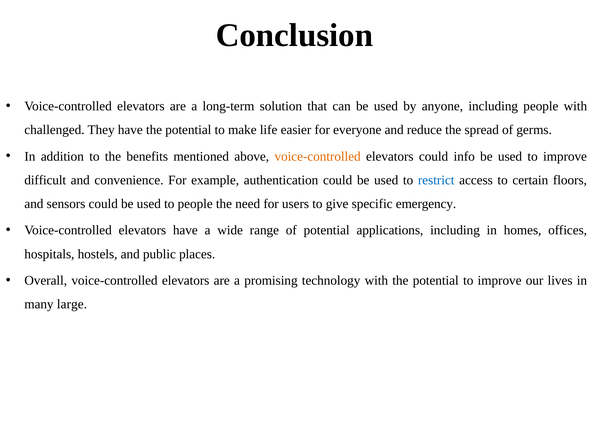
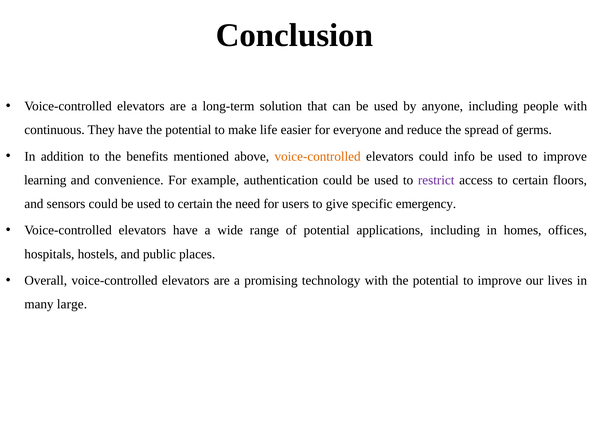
challenged: challenged -> continuous
difficult: difficult -> learning
restrict colour: blue -> purple
used to people: people -> certain
